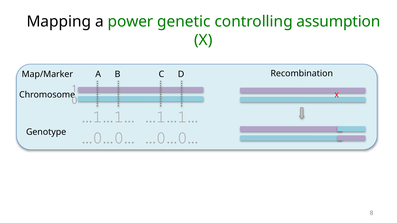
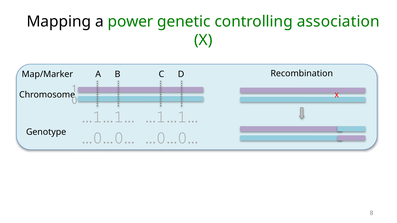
assumption: assumption -> association
